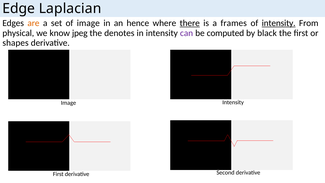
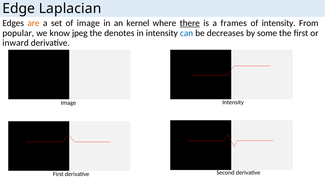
hence: hence -> kernel
intensity at (279, 23) underline: present -> none
physical: physical -> popular
can colour: purple -> blue
computed: computed -> decreases
black: black -> some
shapes: shapes -> inward
